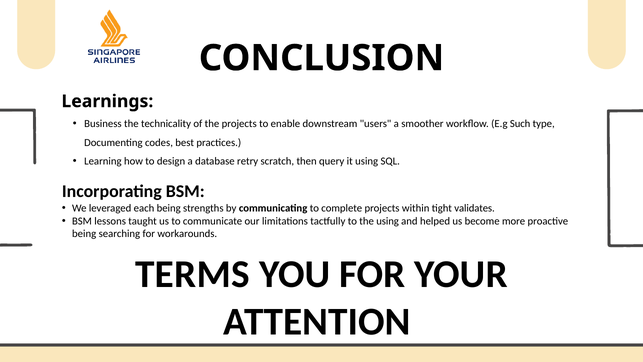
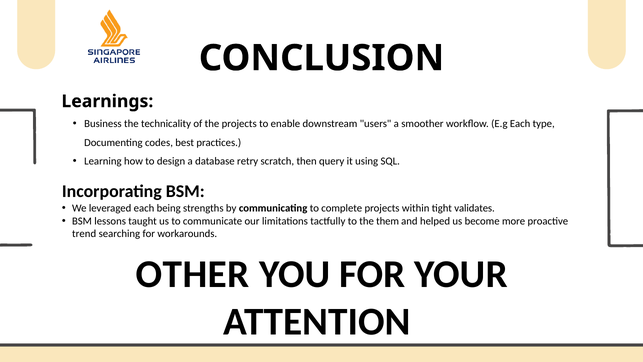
E.g Such: Such -> Each
the using: using -> them
being at (84, 234): being -> trend
TERMS: TERMS -> OTHER
